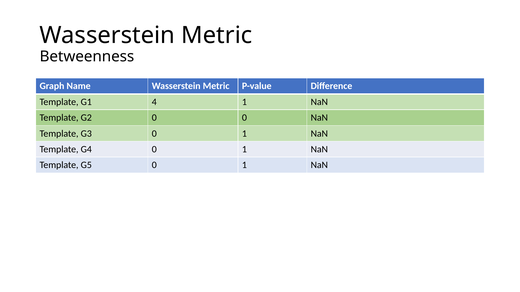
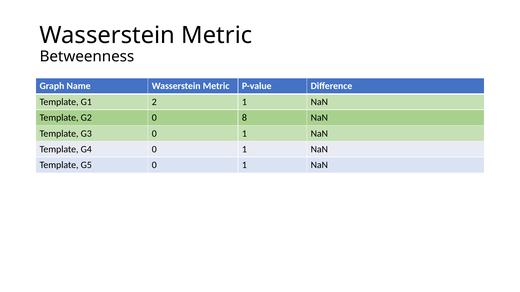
4: 4 -> 2
0 0: 0 -> 8
